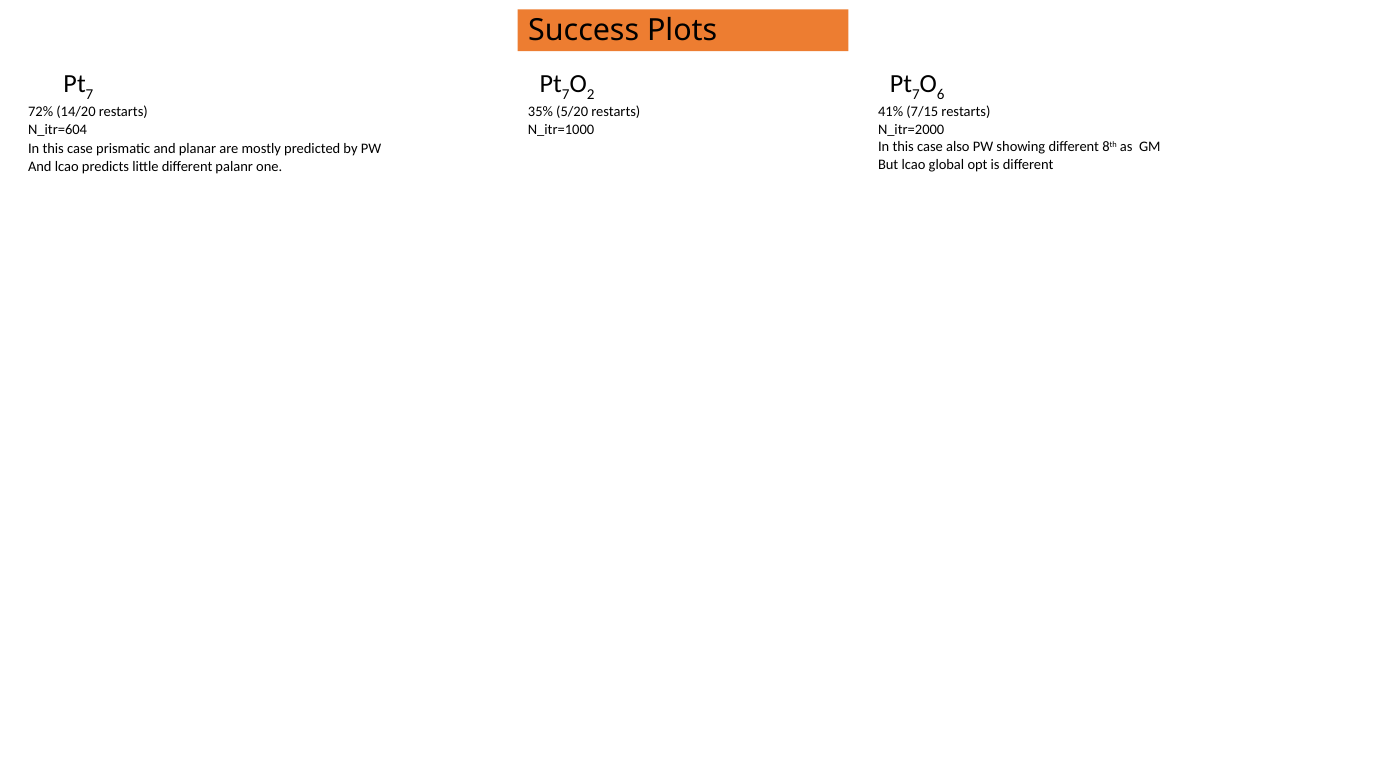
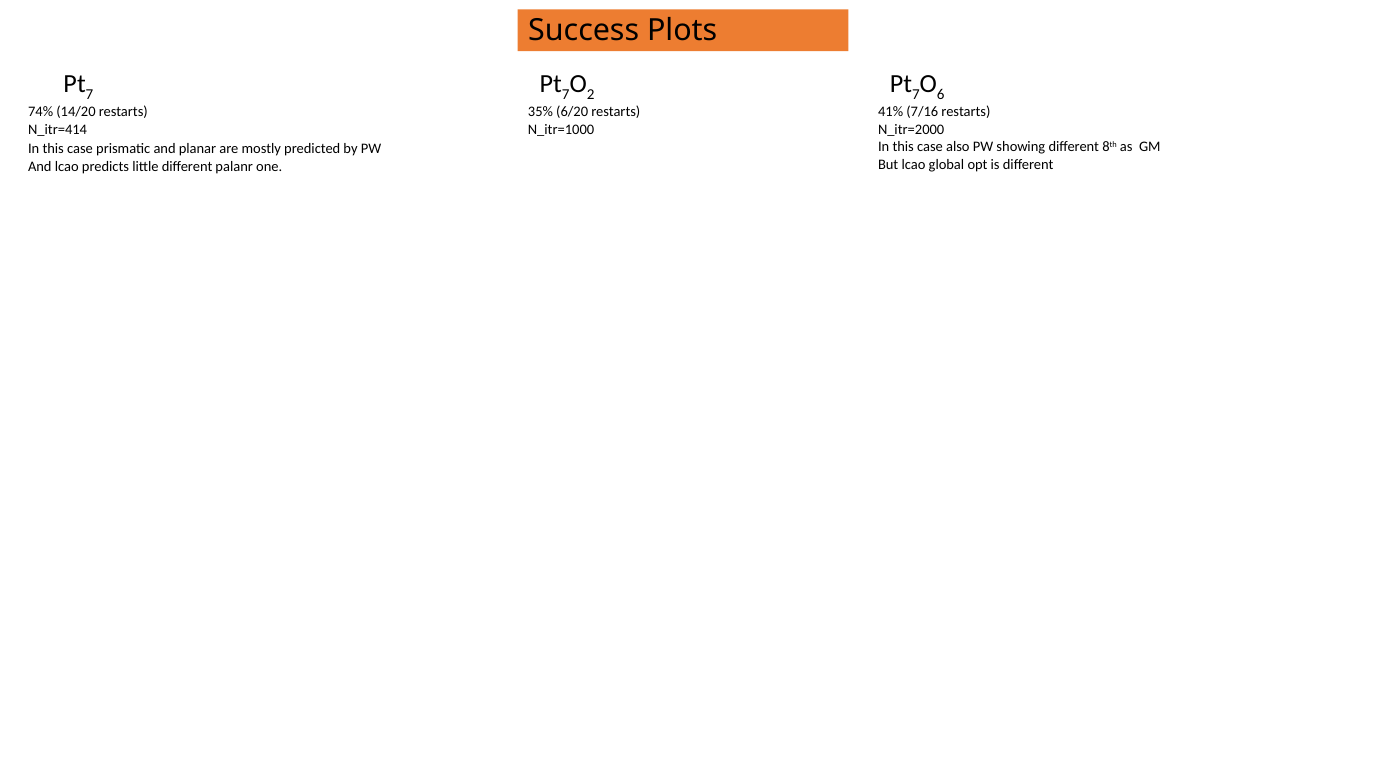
72%: 72% -> 74%
5/20: 5/20 -> 6/20
7/15: 7/15 -> 7/16
N_itr=604: N_itr=604 -> N_itr=414
